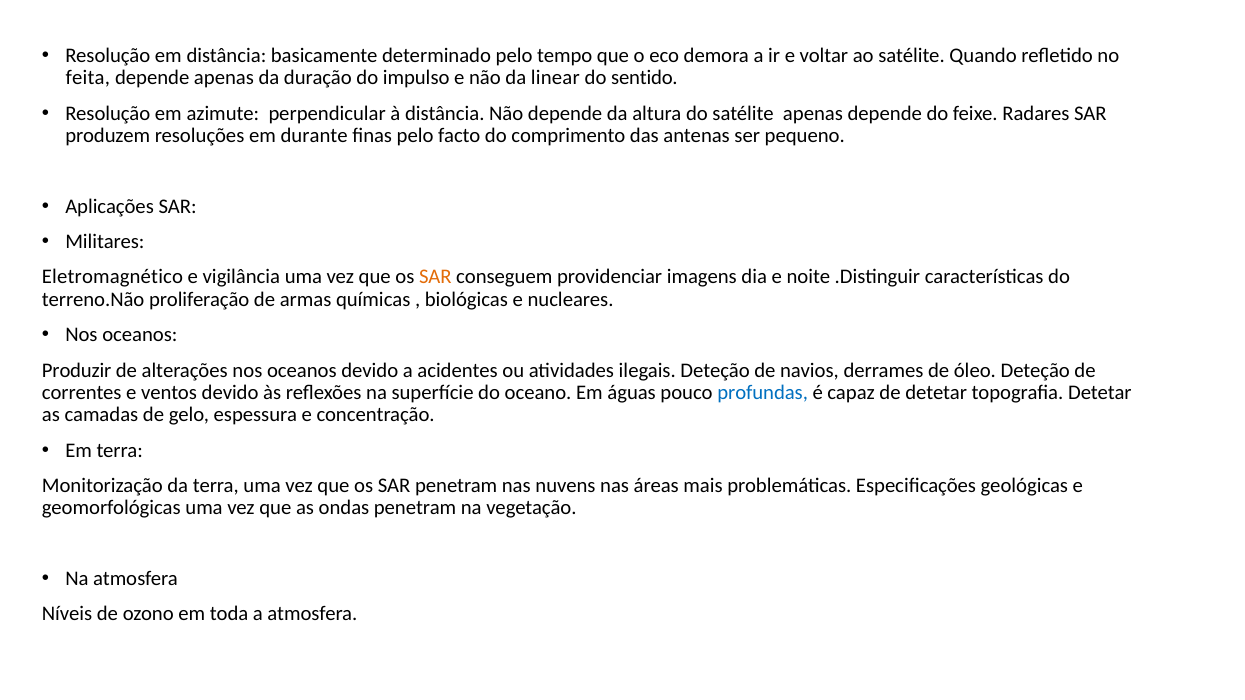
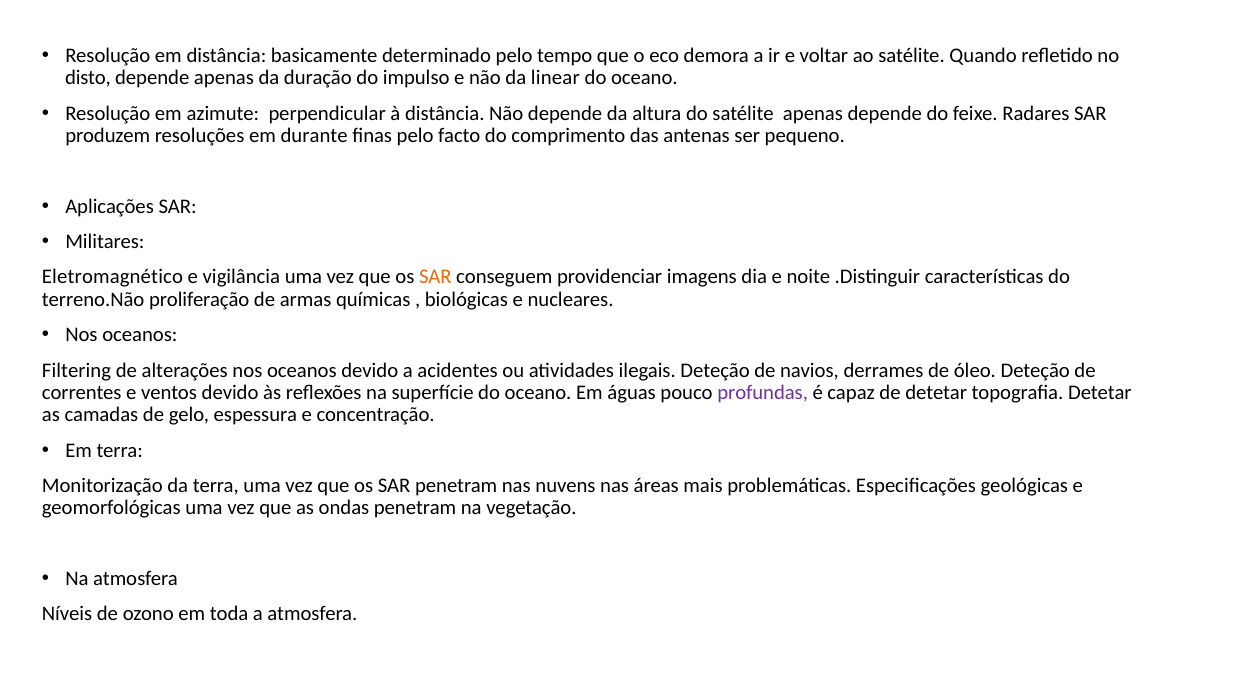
feita: feita -> disto
sentido at (644, 78): sentido -> oceano
Produzir: Produzir -> Filtering
profundas colour: blue -> purple
